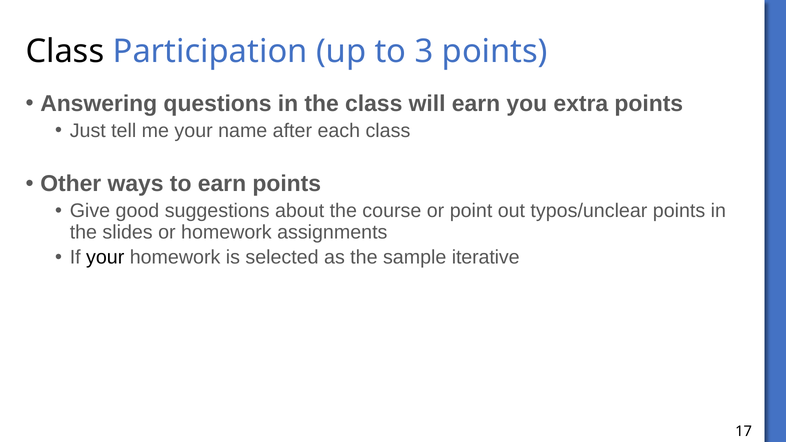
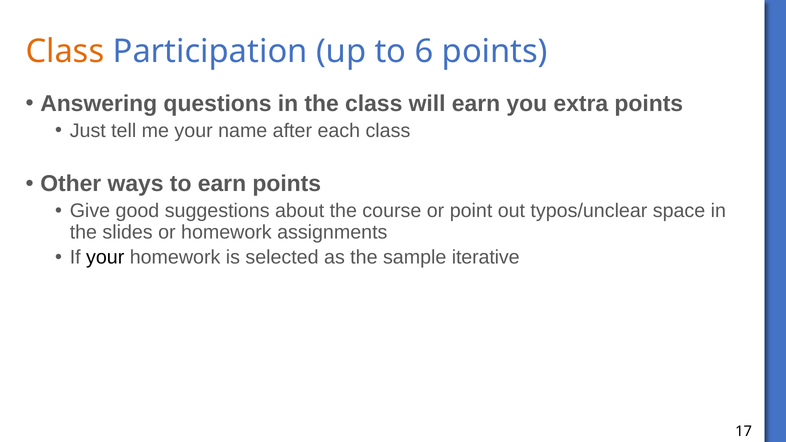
Class at (65, 51) colour: black -> orange
3: 3 -> 6
typos/unclear points: points -> space
